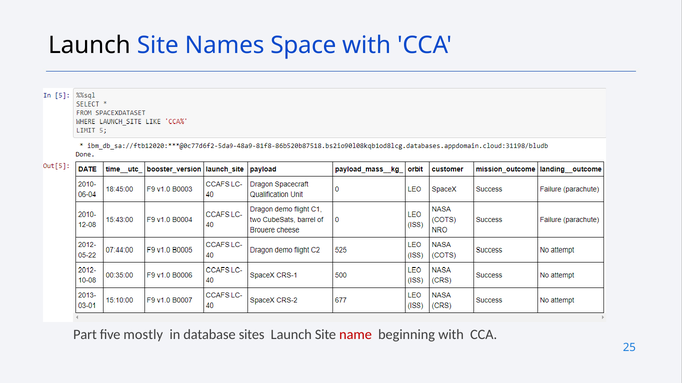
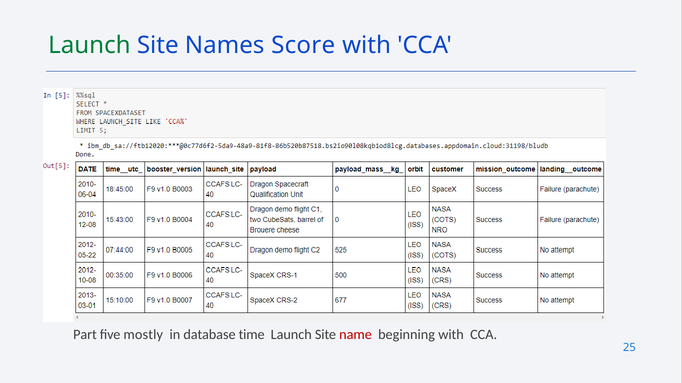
Launch at (89, 46) colour: black -> green
Space: Space -> Score
sites: sites -> time
